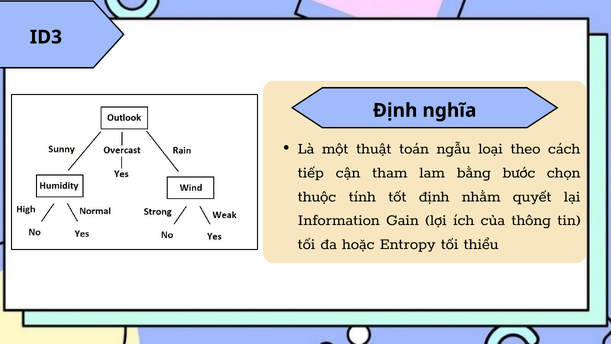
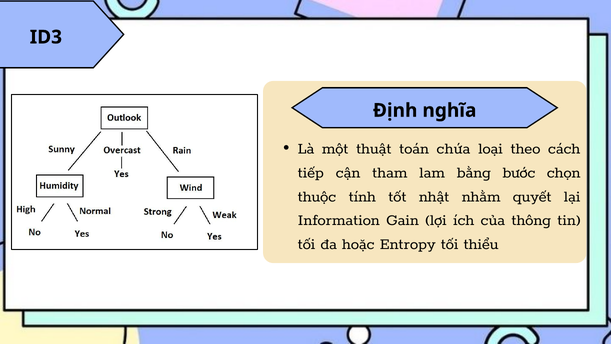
ngẫu: ngẫu -> chứa
định: định -> nhật
